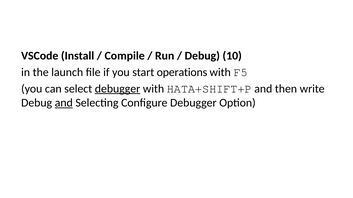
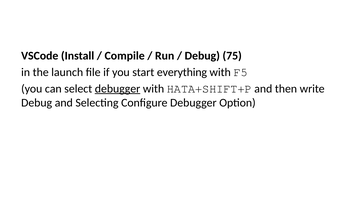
10: 10 -> 75
operations: operations -> everything
and at (64, 103) underline: present -> none
